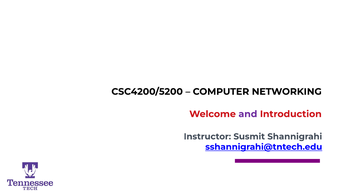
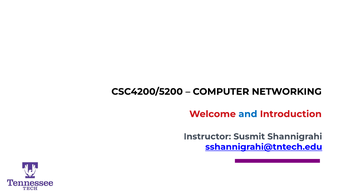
and colour: purple -> blue
